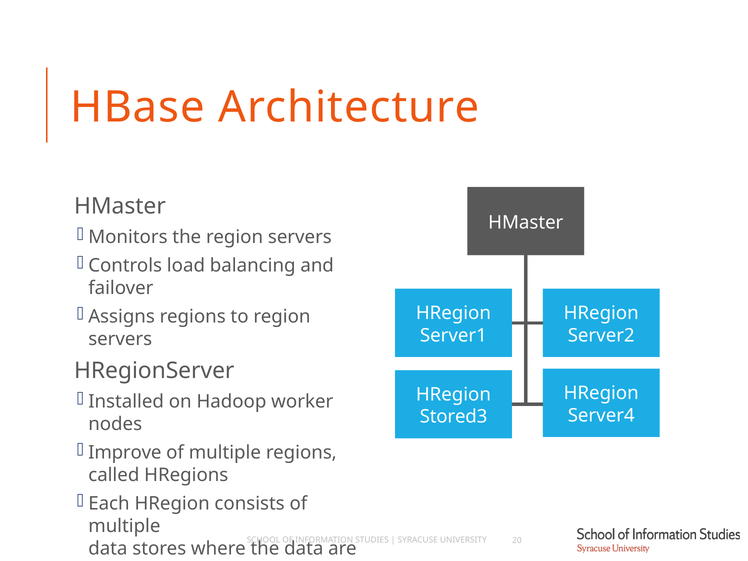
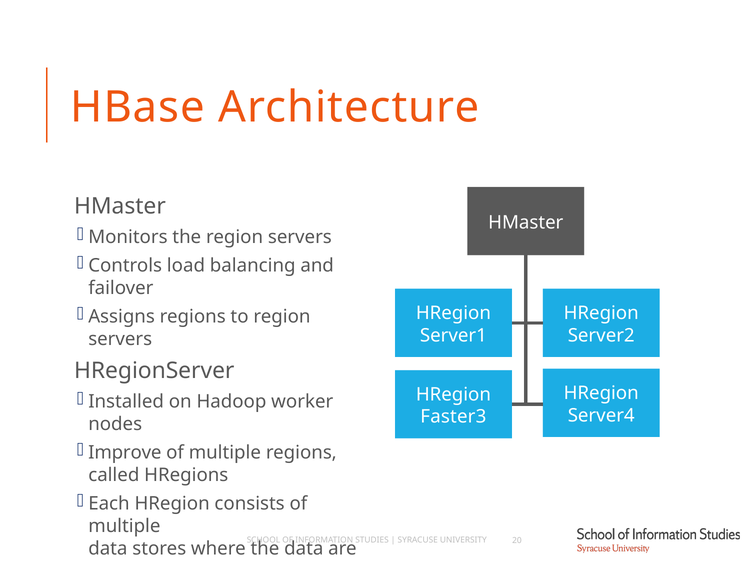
Stored3: Stored3 -> Faster3
